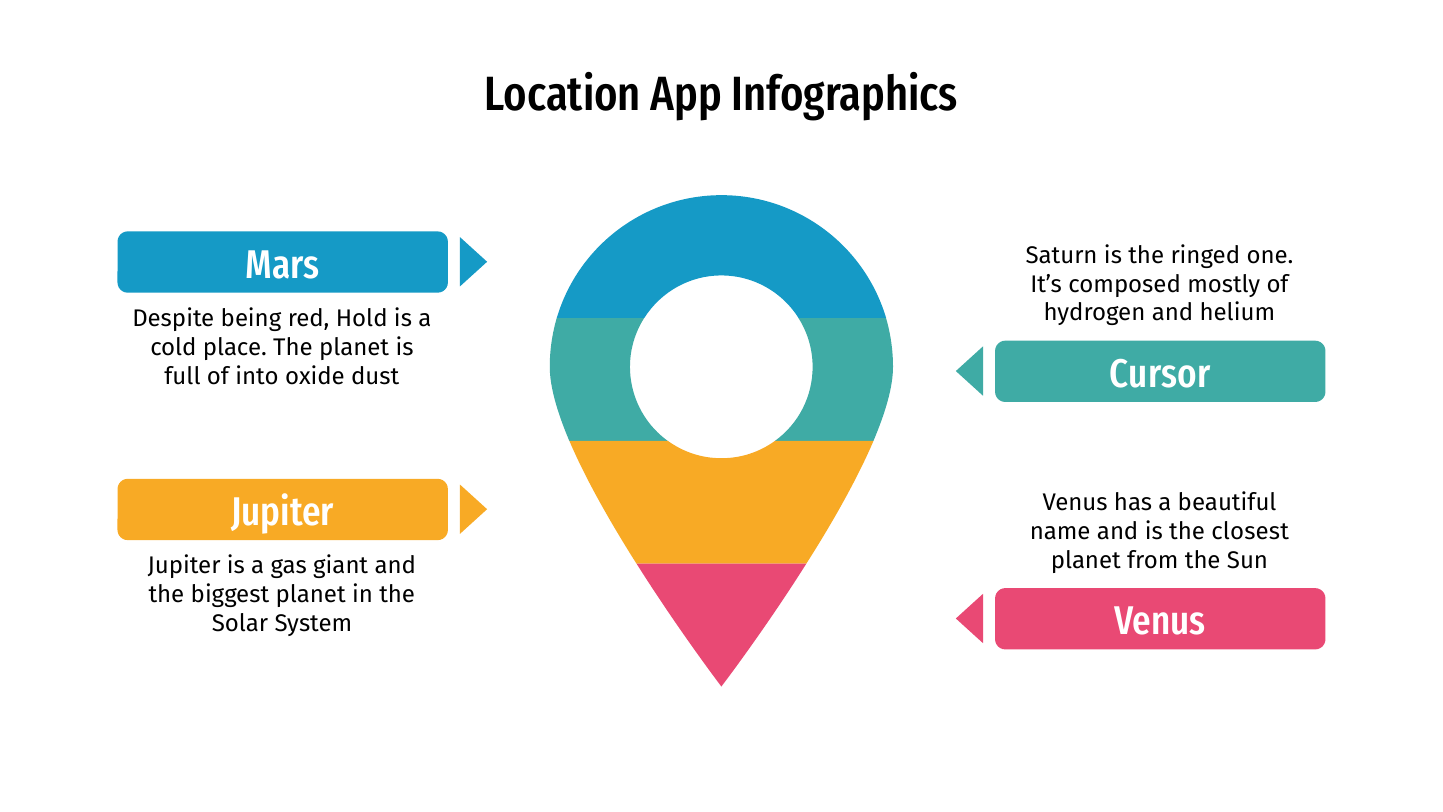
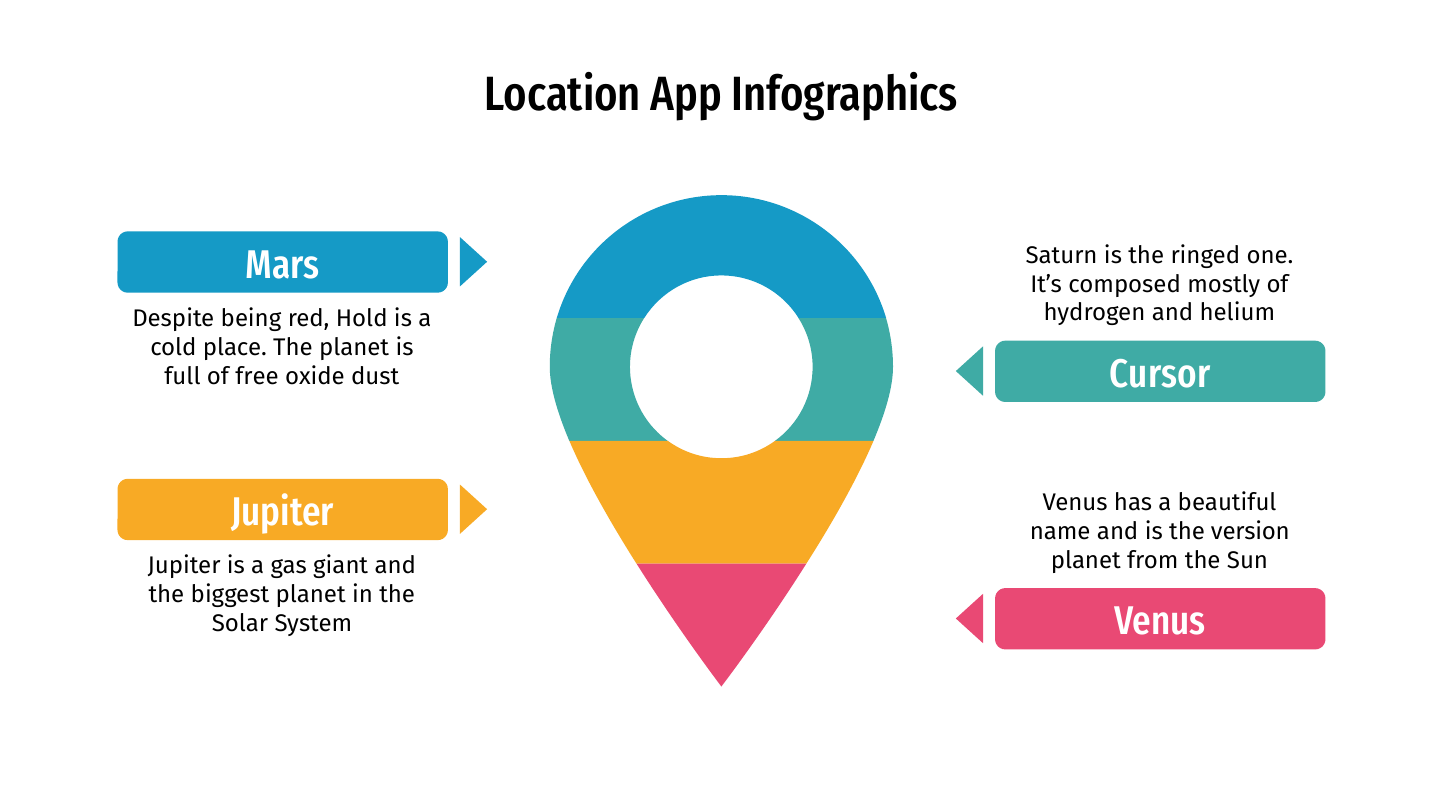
into: into -> free
closest: closest -> version
